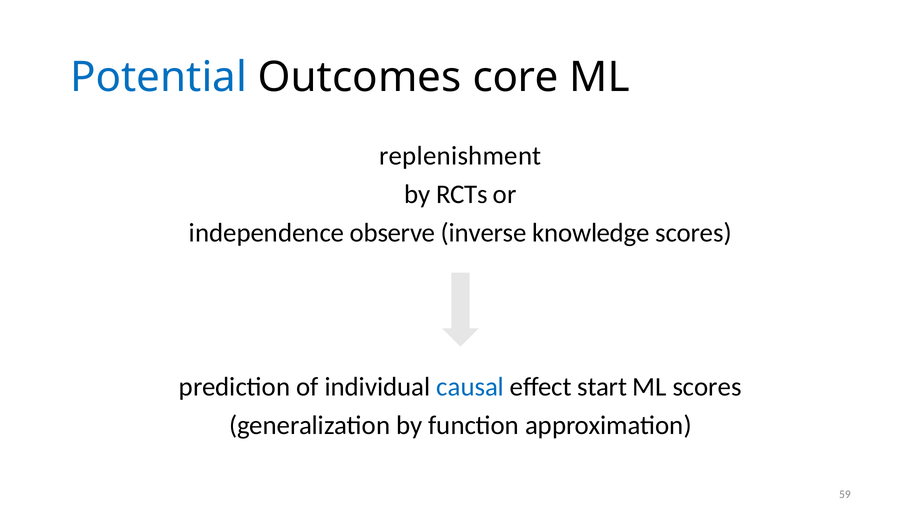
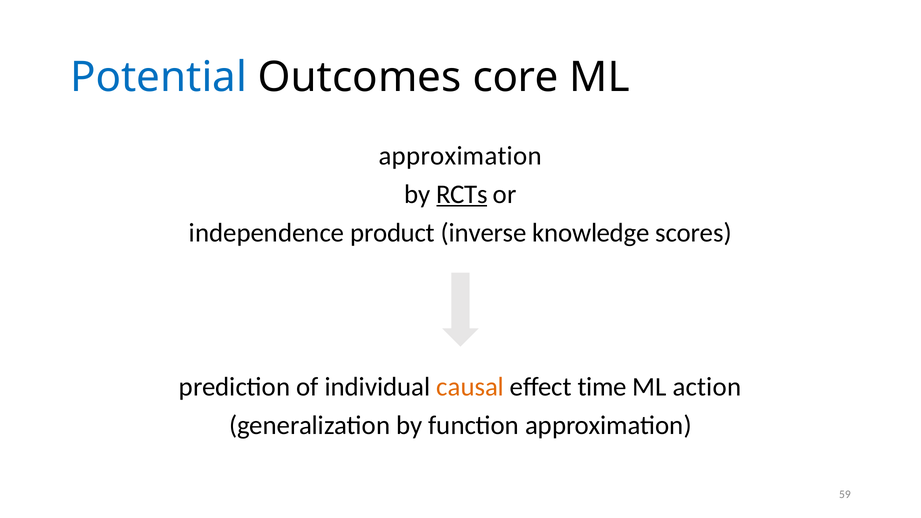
replenishment at (460, 156): replenishment -> approximation
RCTs underline: none -> present
observe: observe -> product
causal colour: blue -> orange
start: start -> time
ML scores: scores -> action
